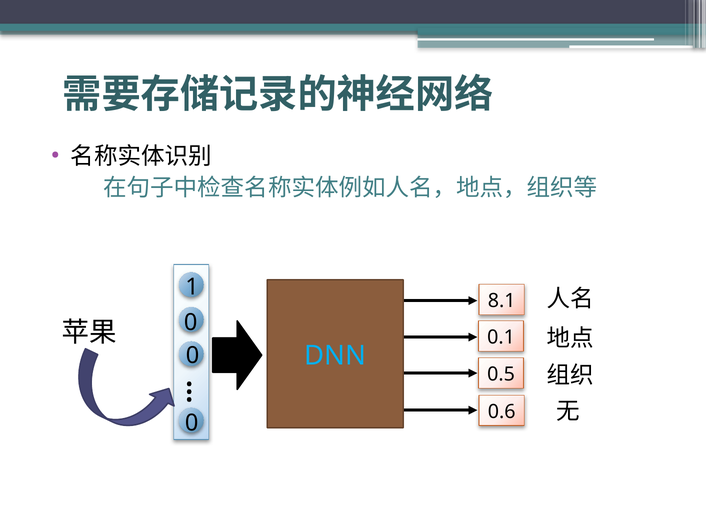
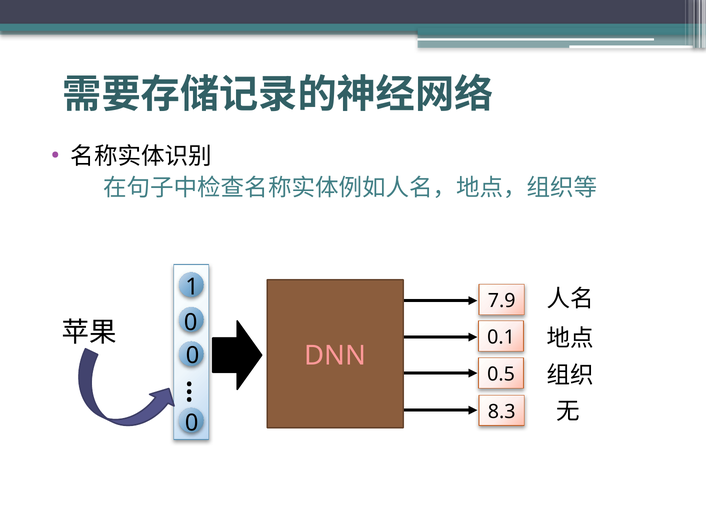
8.1: 8.1 -> 7.9
DNN colour: light blue -> pink
0.6: 0.6 -> 8.3
